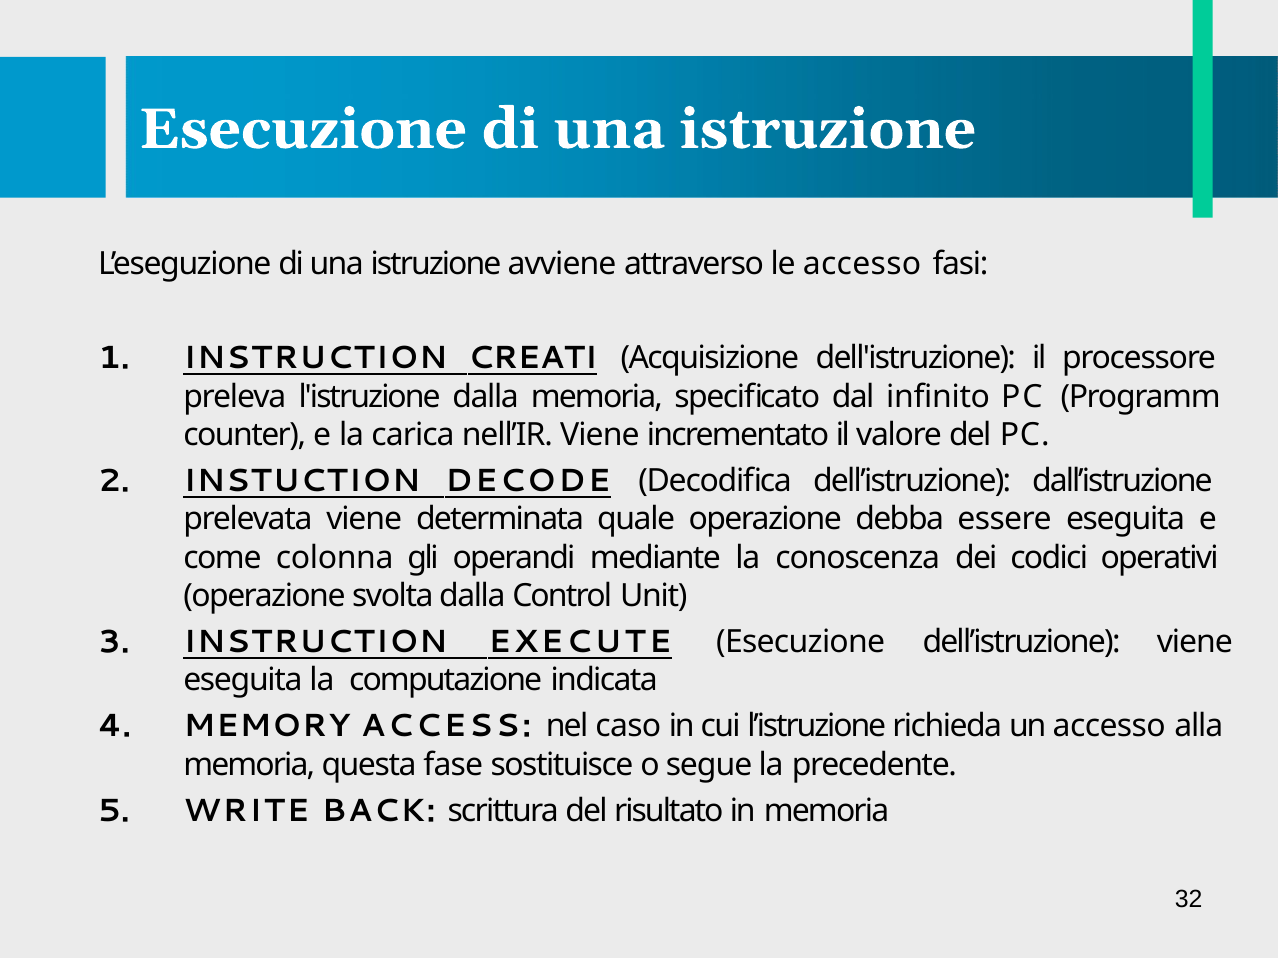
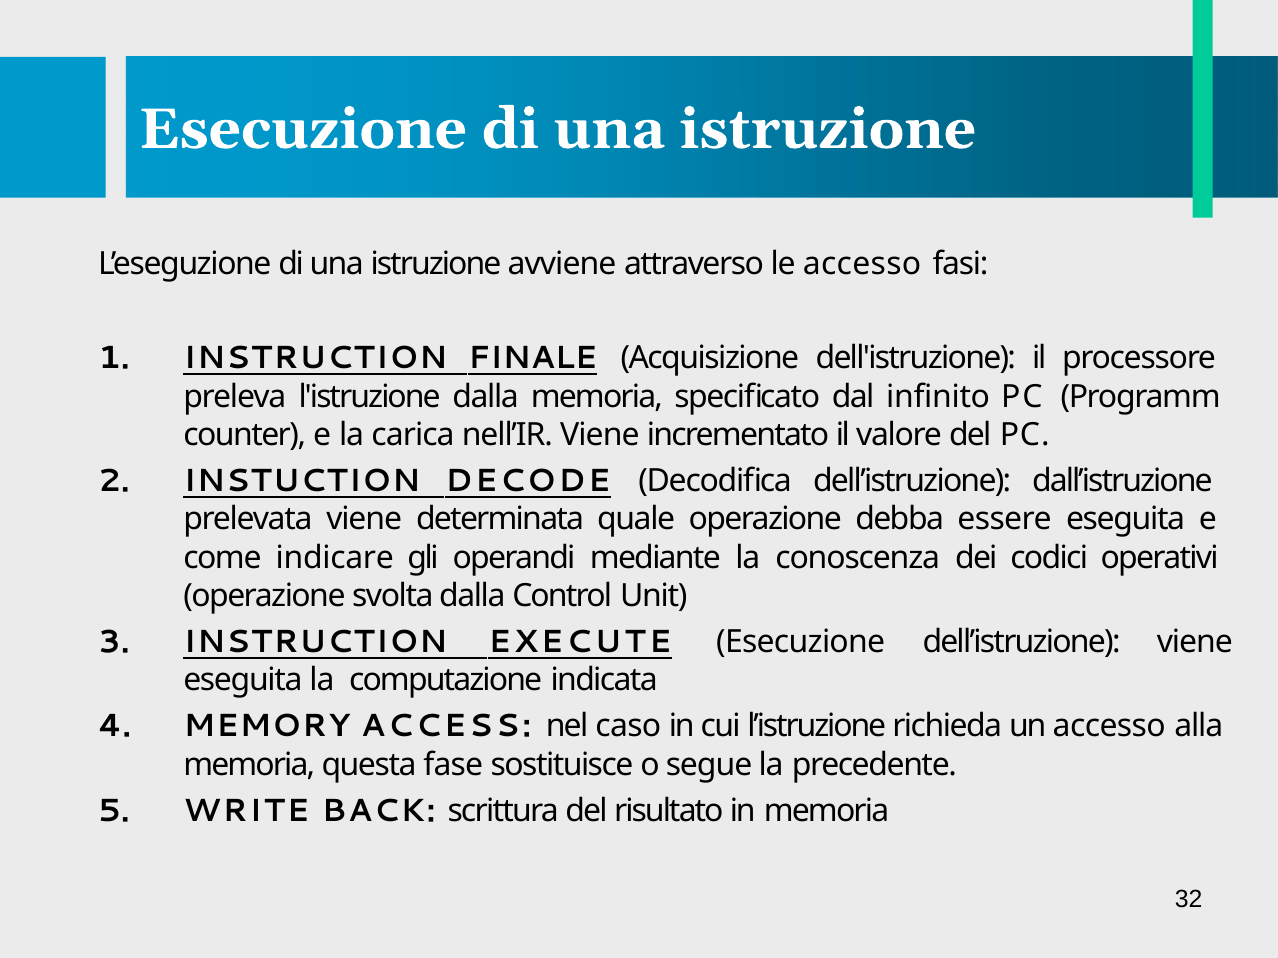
CREATI: CREATI -> FINALE
colonna: colonna -> indicare
